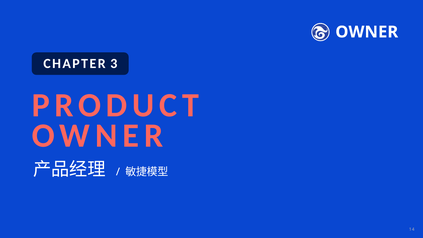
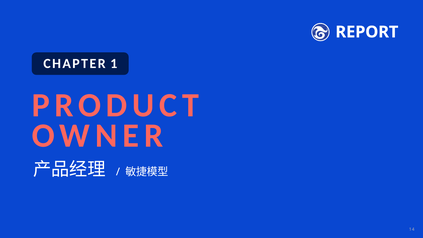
OWNER at (367, 32): OWNER -> REPORT
3: 3 -> 1
